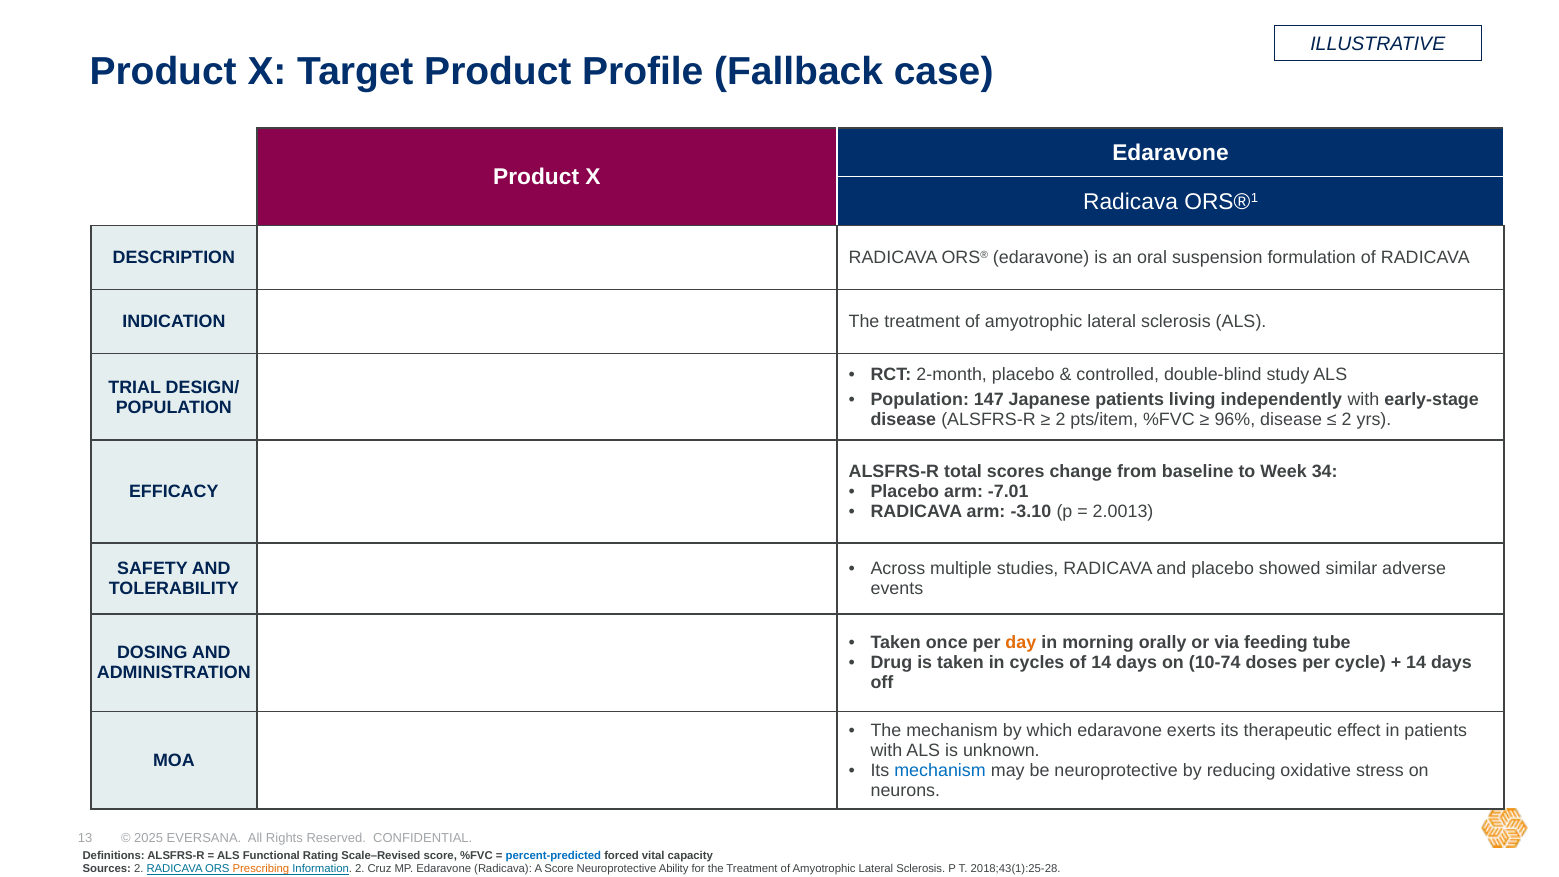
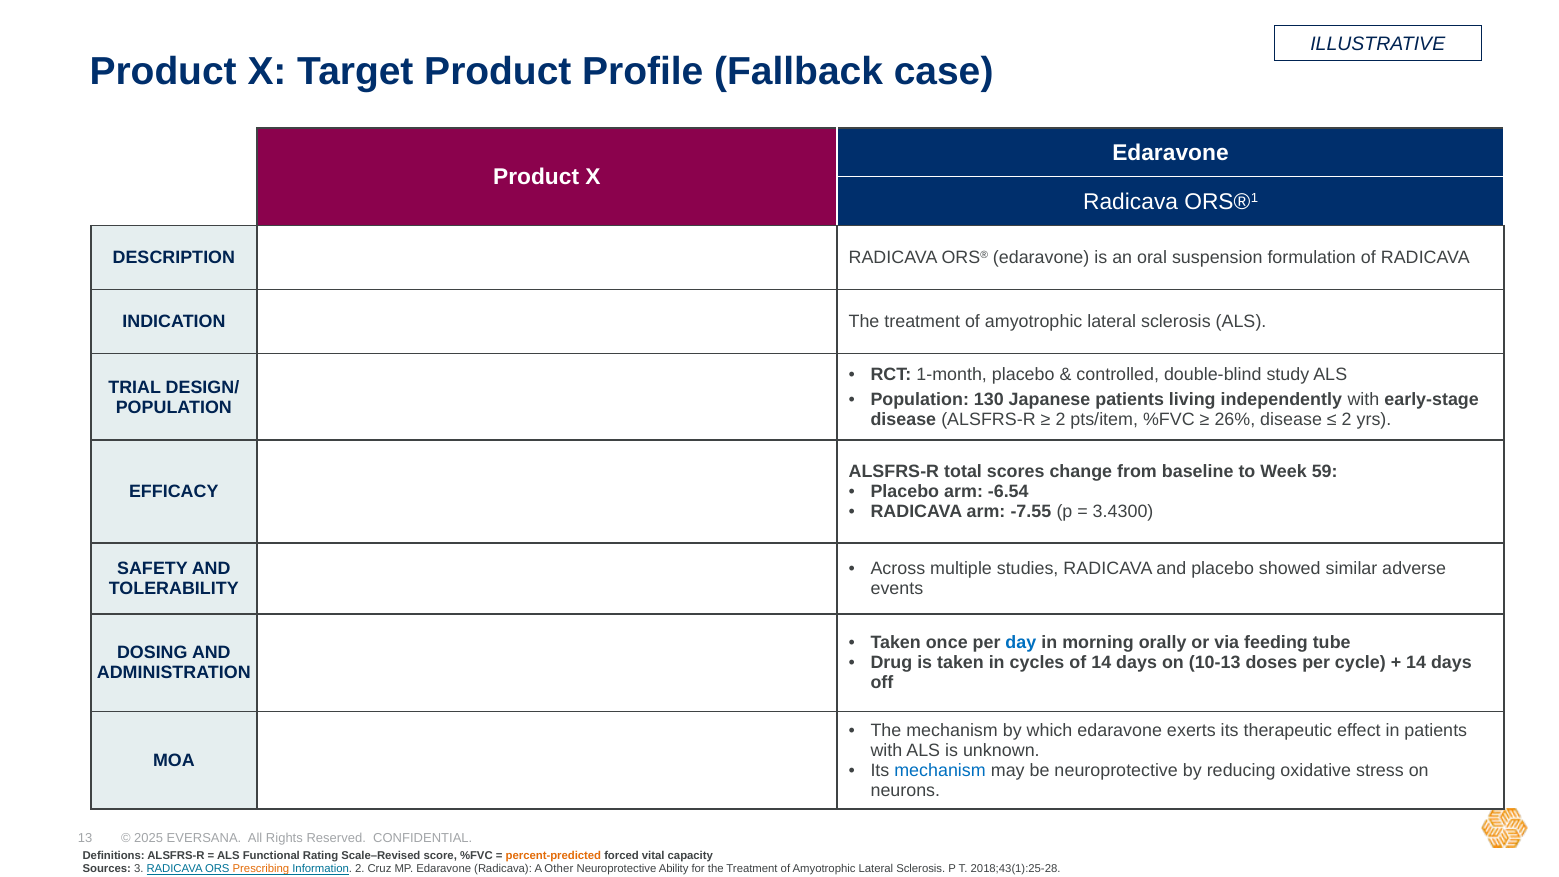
2-month: 2-month -> 1-month
147: 147 -> 130
96%: 96% -> 26%
34: 34 -> 59
-7.01: -7.01 -> -6.54
-3.10: -3.10 -> -7.55
2.0013: 2.0013 -> 3.4300
day colour: orange -> blue
10-74: 10-74 -> 10-13
percent-predicted colour: blue -> orange
Sources 2: 2 -> 3
A Score: Score -> Other
